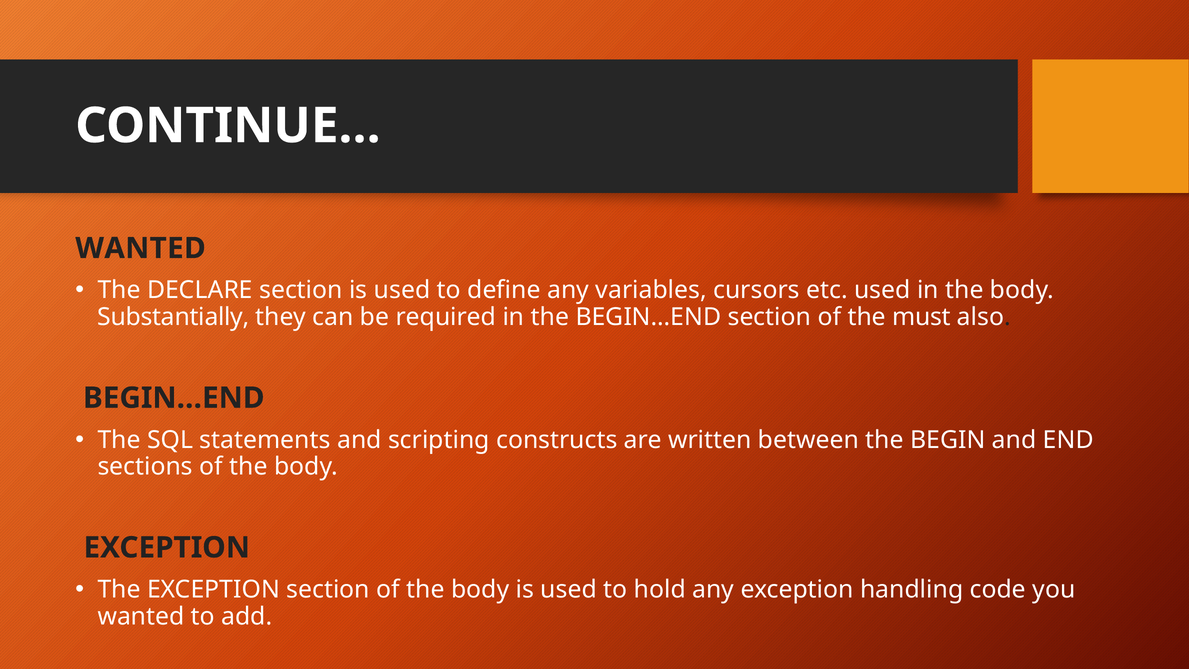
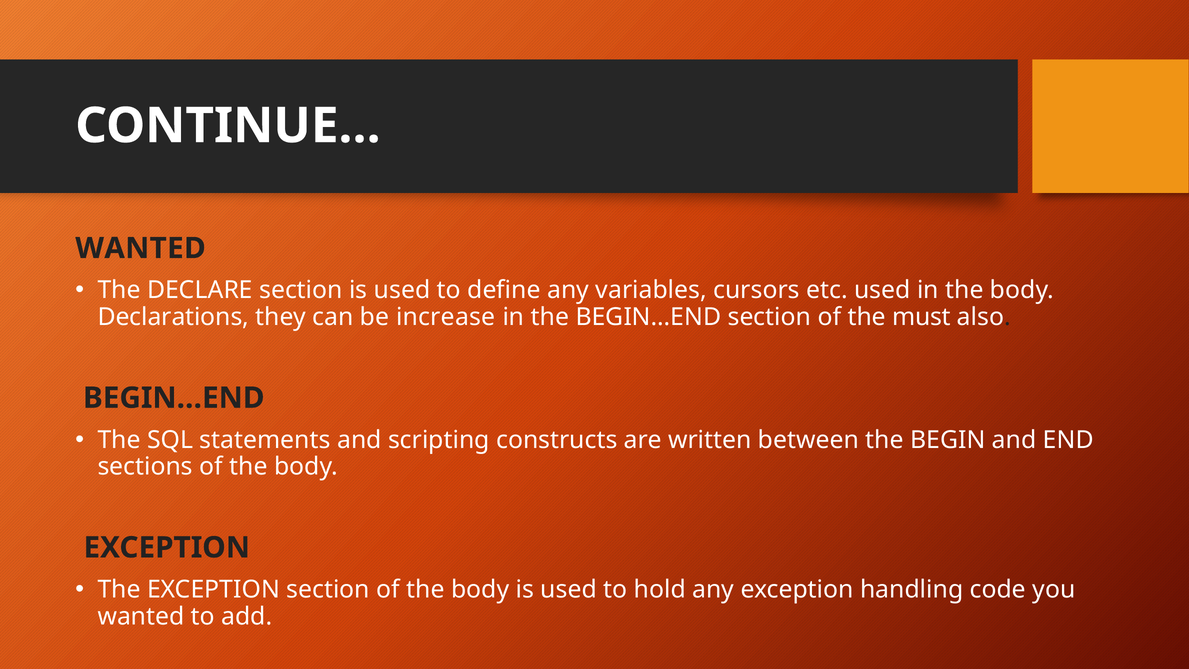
Substantially: Substantially -> Declarations
required: required -> increase
